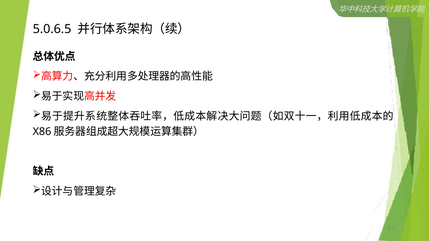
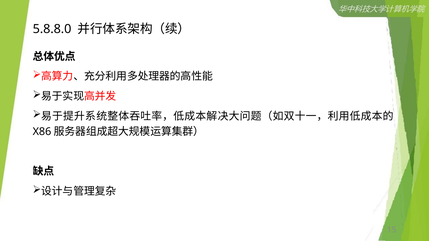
5.0.6.5: 5.0.6.5 -> 5.8.8.0
